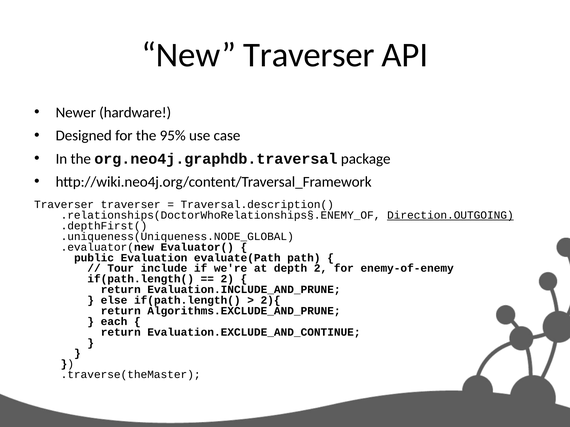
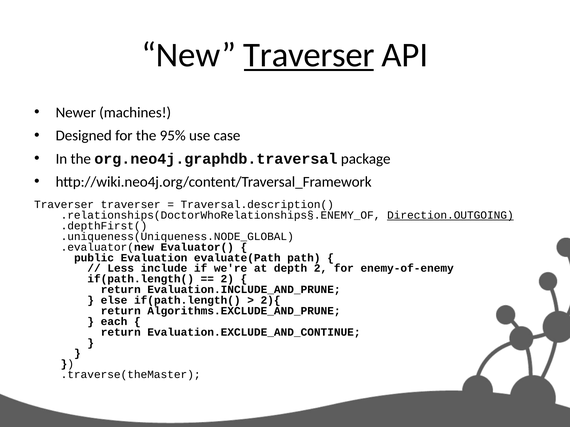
Traverser at (309, 55) underline: none -> present
hardware: hardware -> machines
Tour: Tour -> Less
